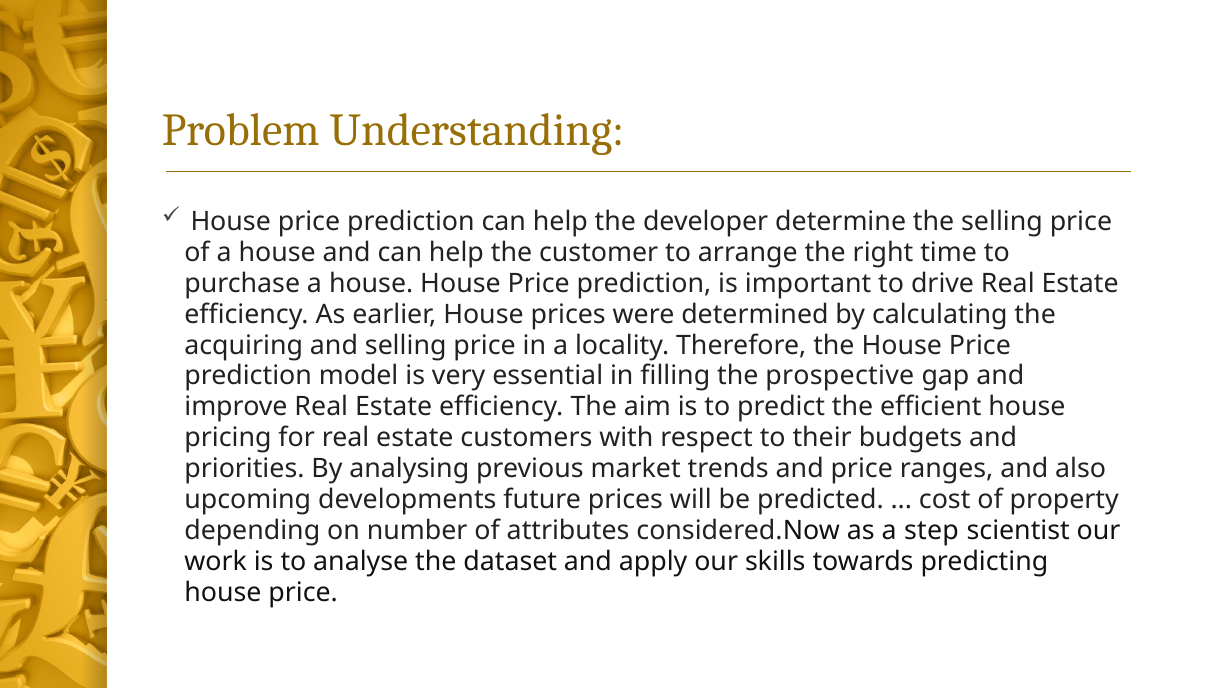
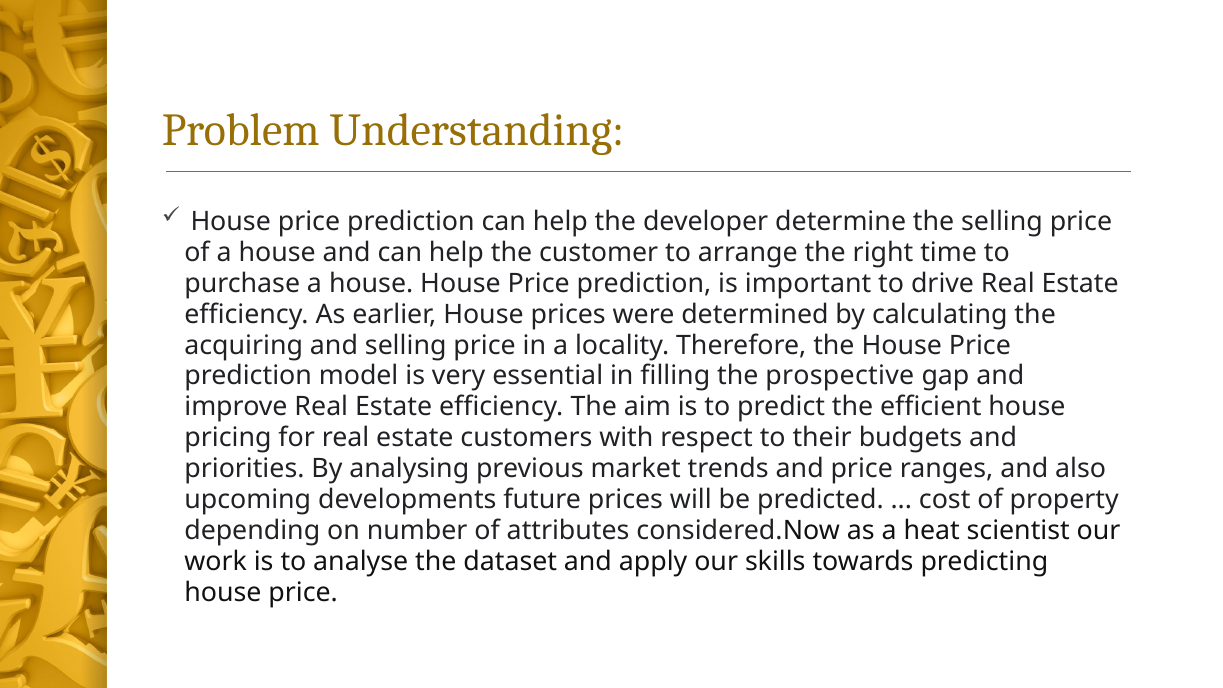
step: step -> heat
